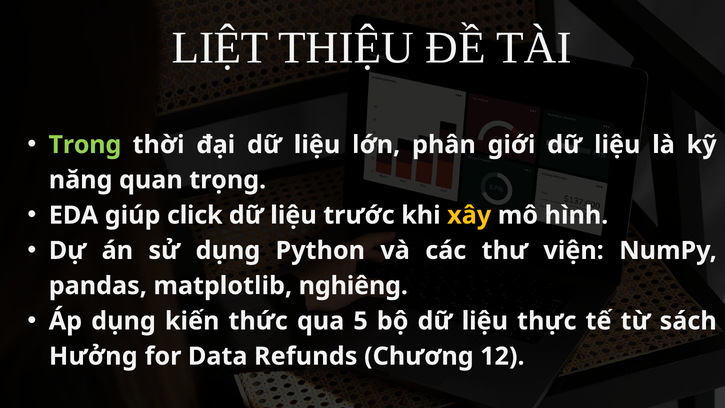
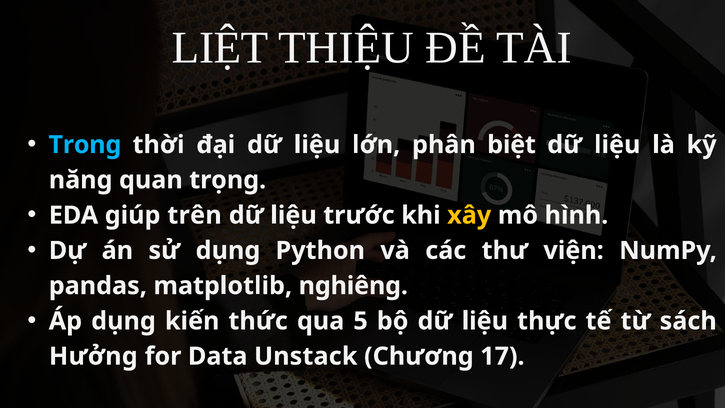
Trong colour: light green -> light blue
giới: giới -> biệt
click: click -> trên
Refunds: Refunds -> Unstack
12: 12 -> 17
